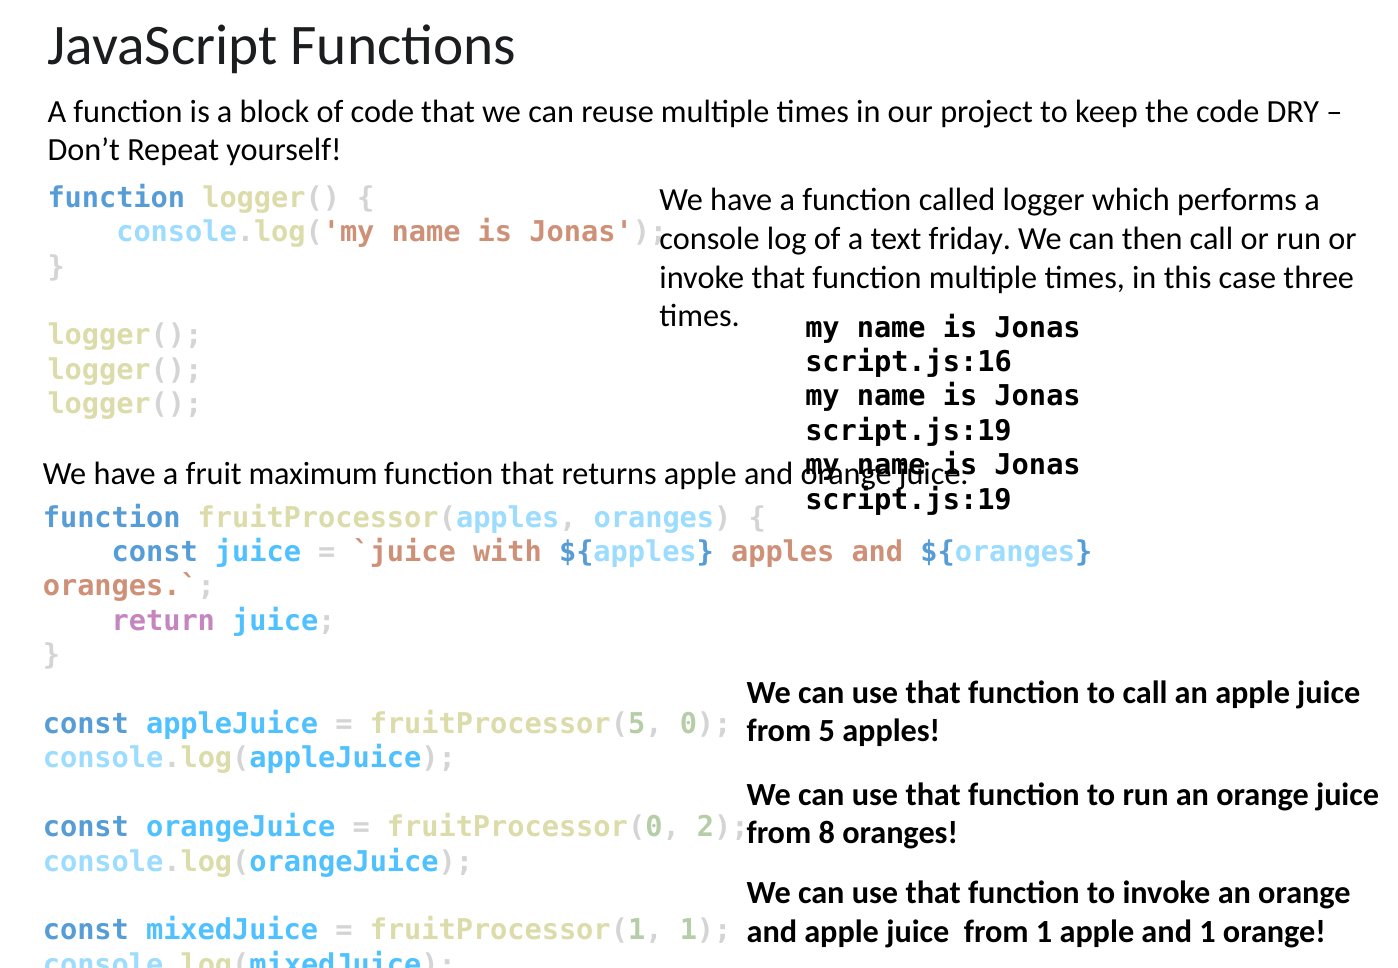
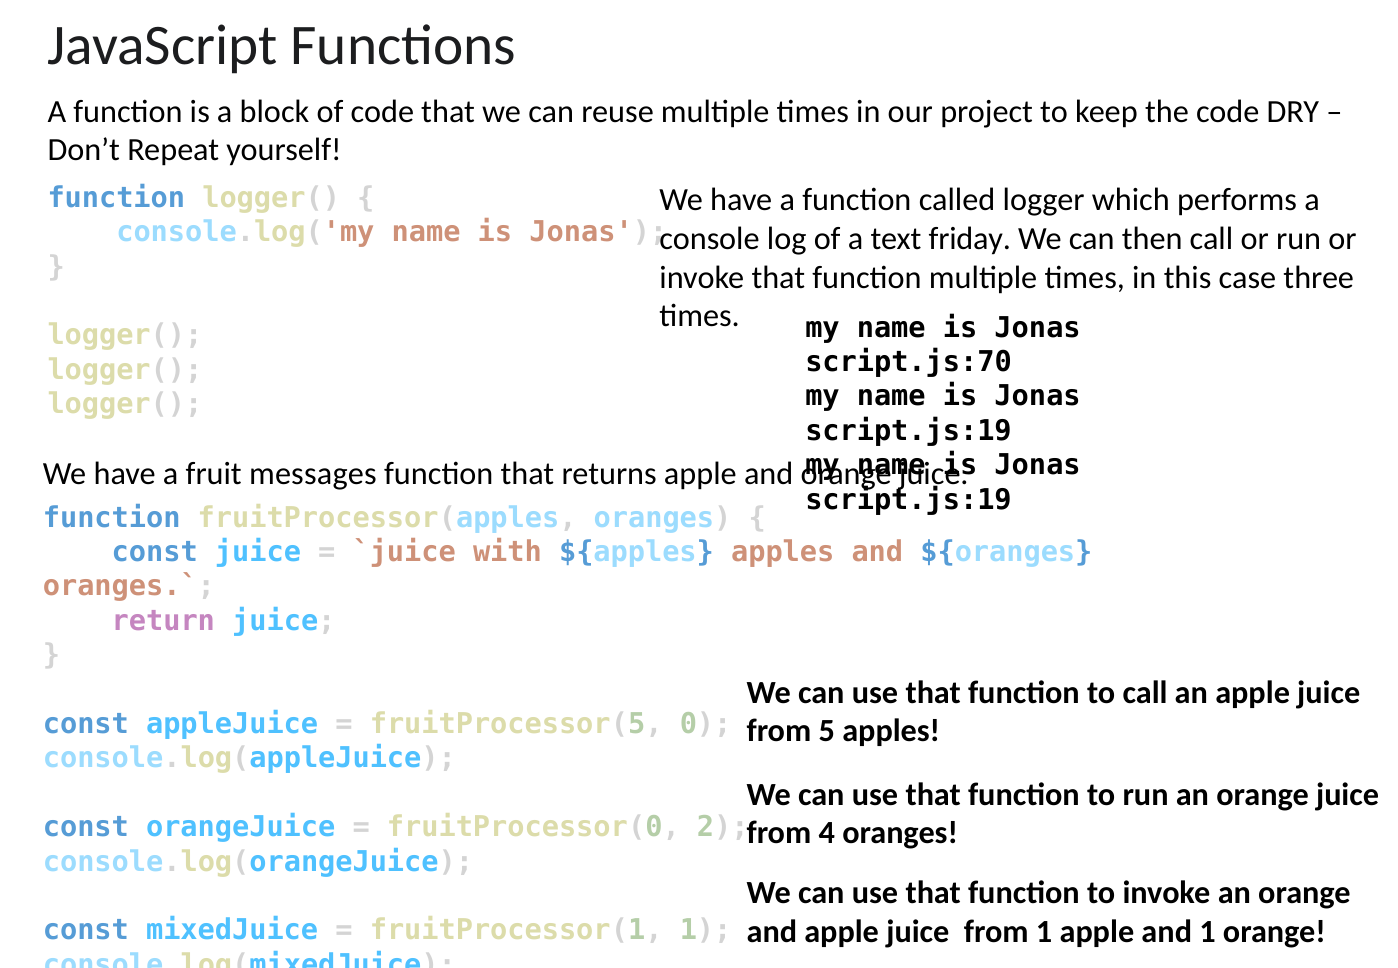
script.js:16: script.js:16 -> script.js:70
maximum: maximum -> messages
8: 8 -> 4
